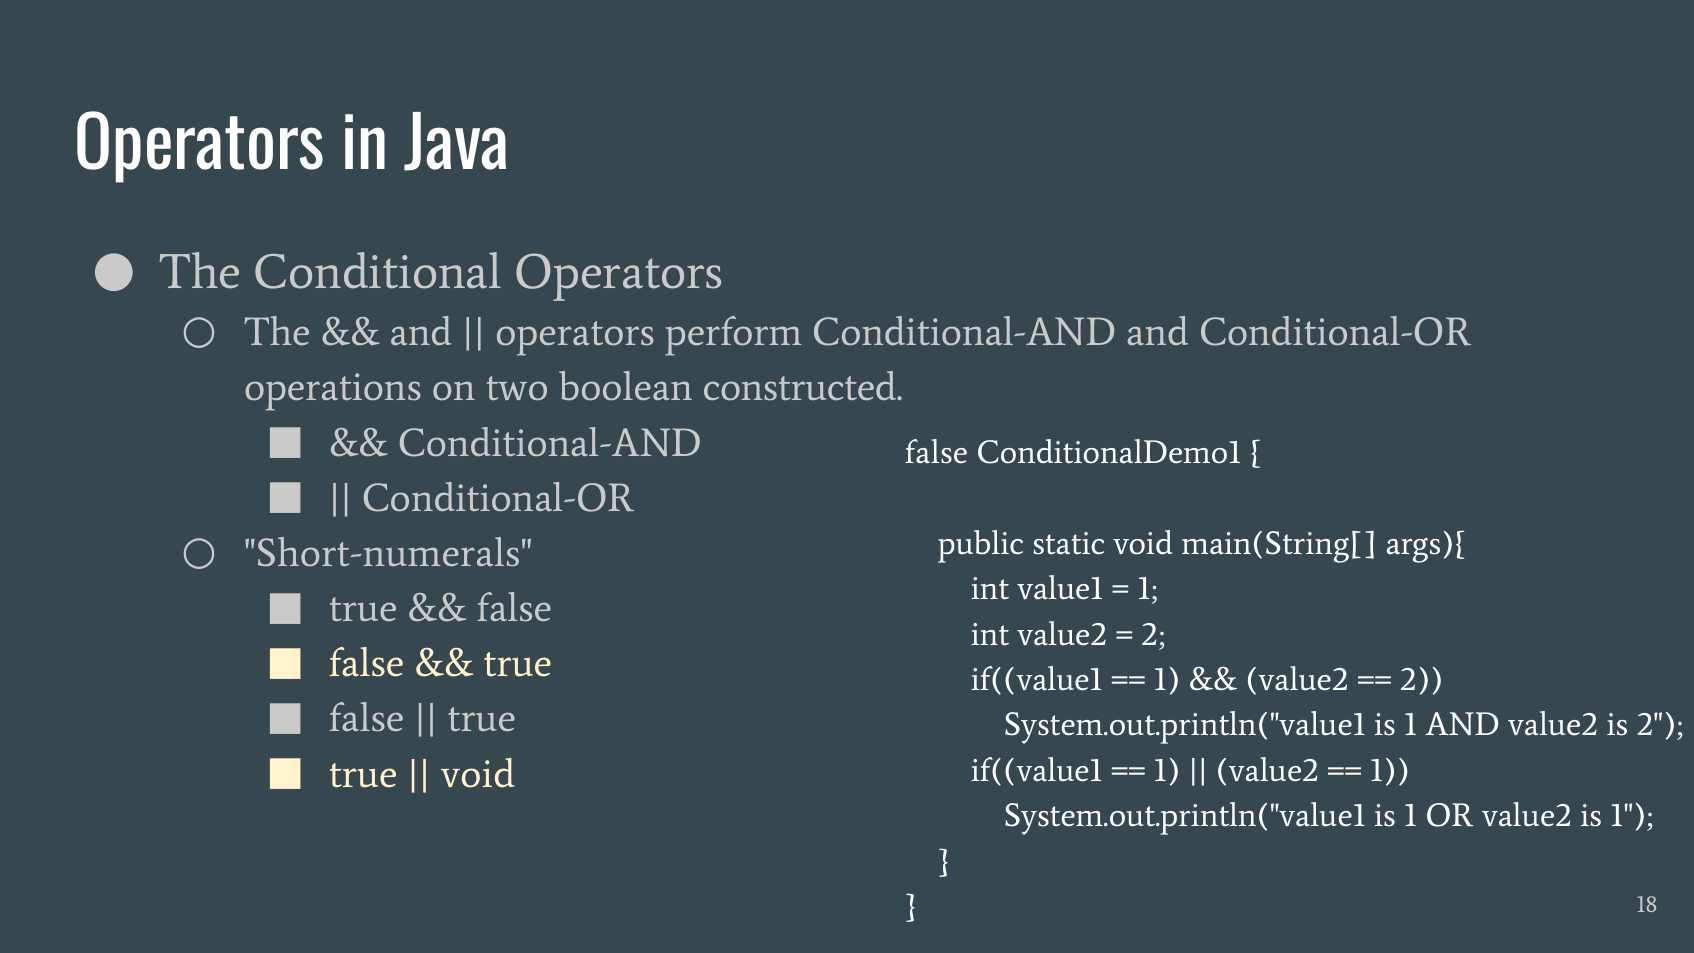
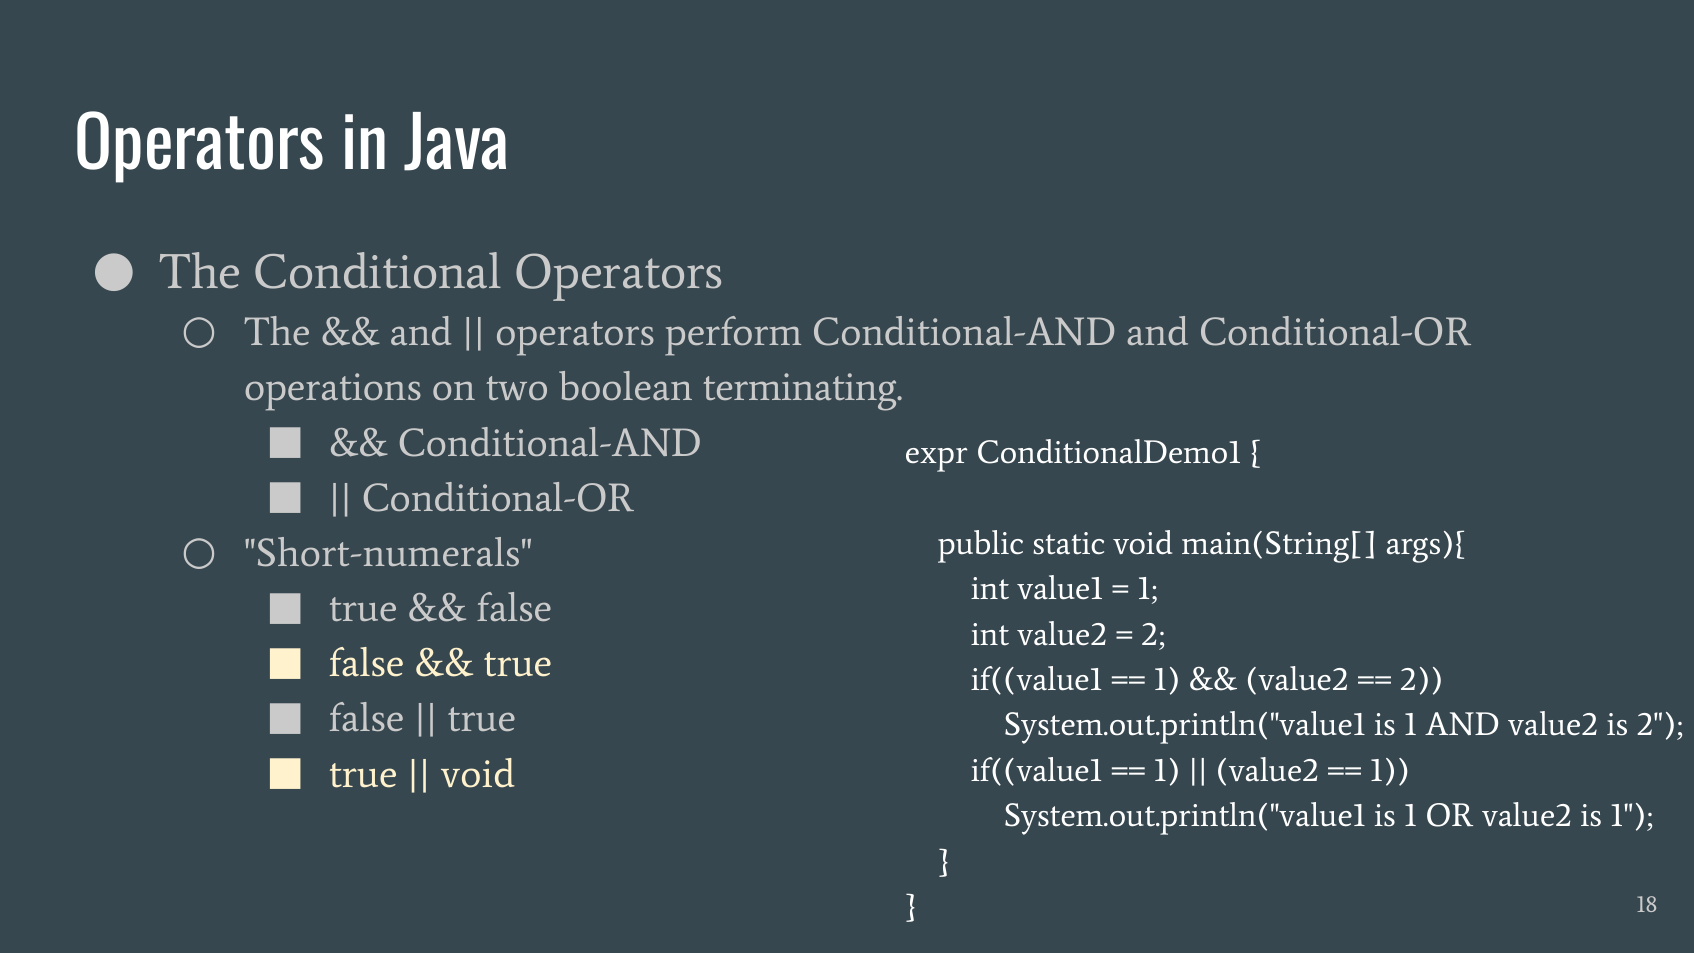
constructed: constructed -> terminating
false at (936, 453): false -> expr
